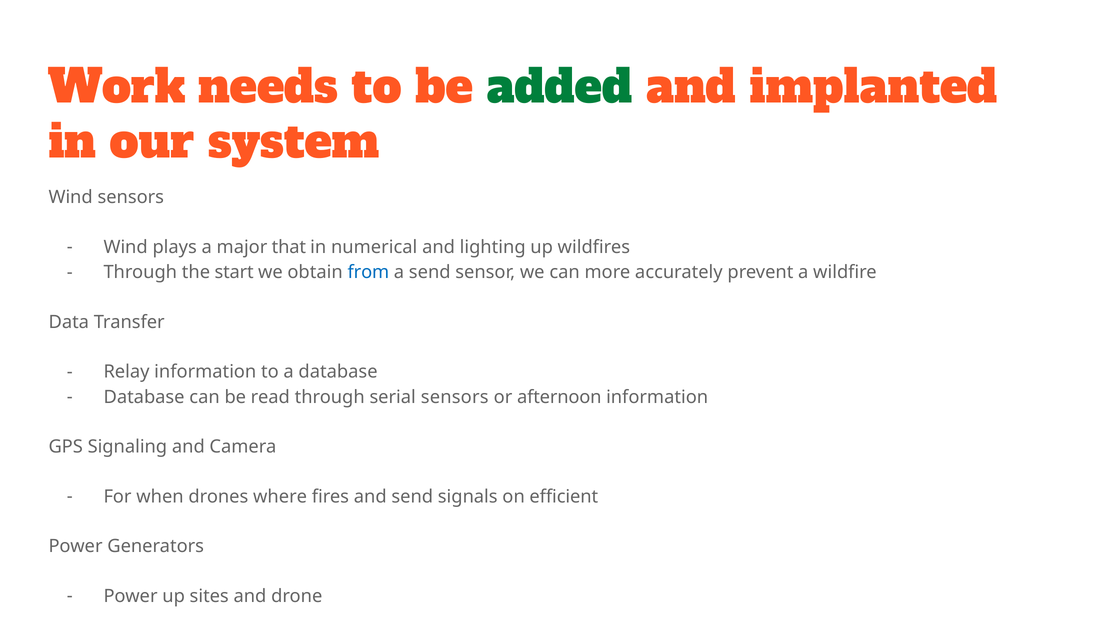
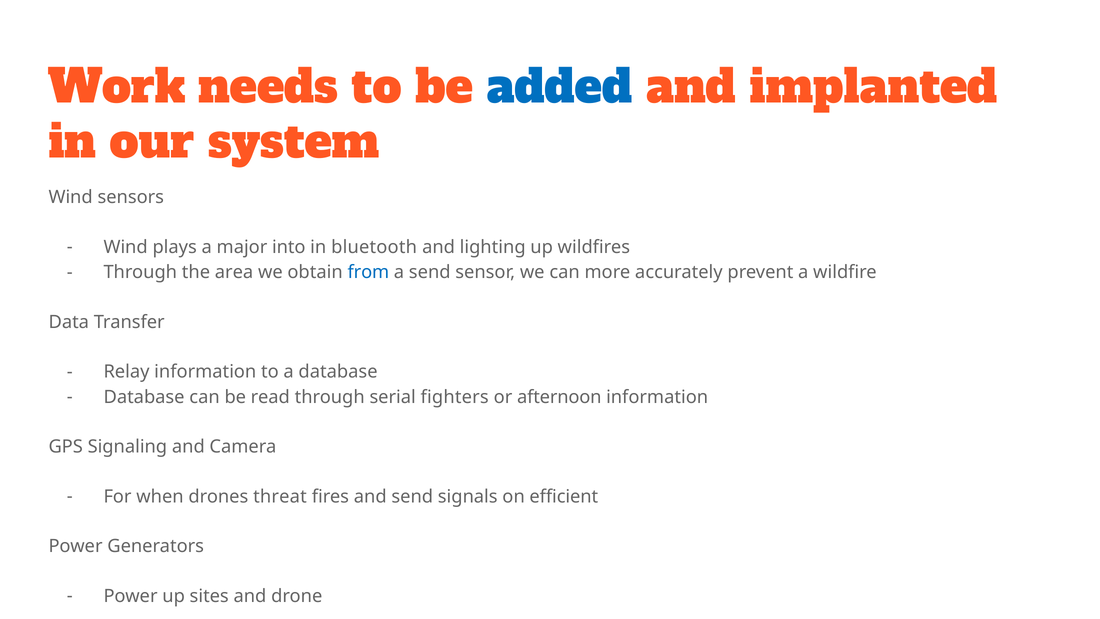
added colour: green -> blue
that: that -> into
numerical: numerical -> bluetooth
start: start -> area
serial sensors: sensors -> fighters
where: where -> threat
